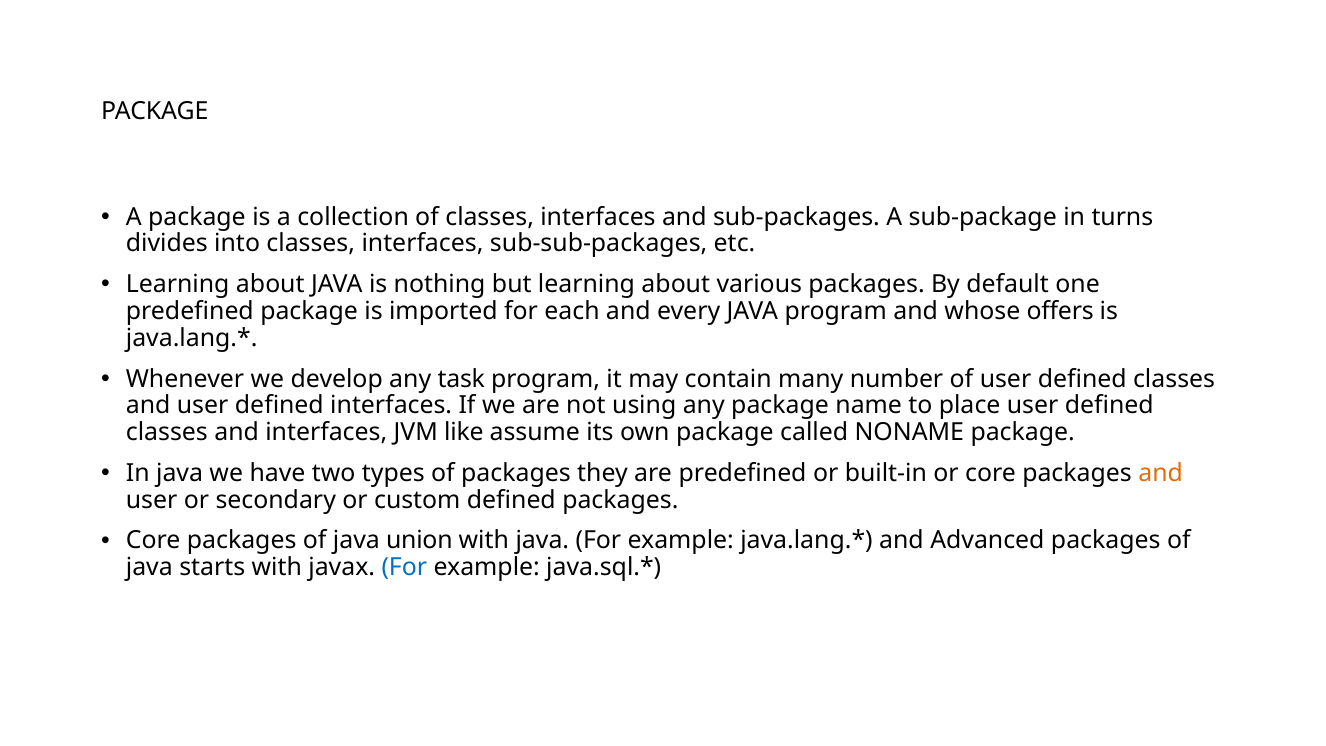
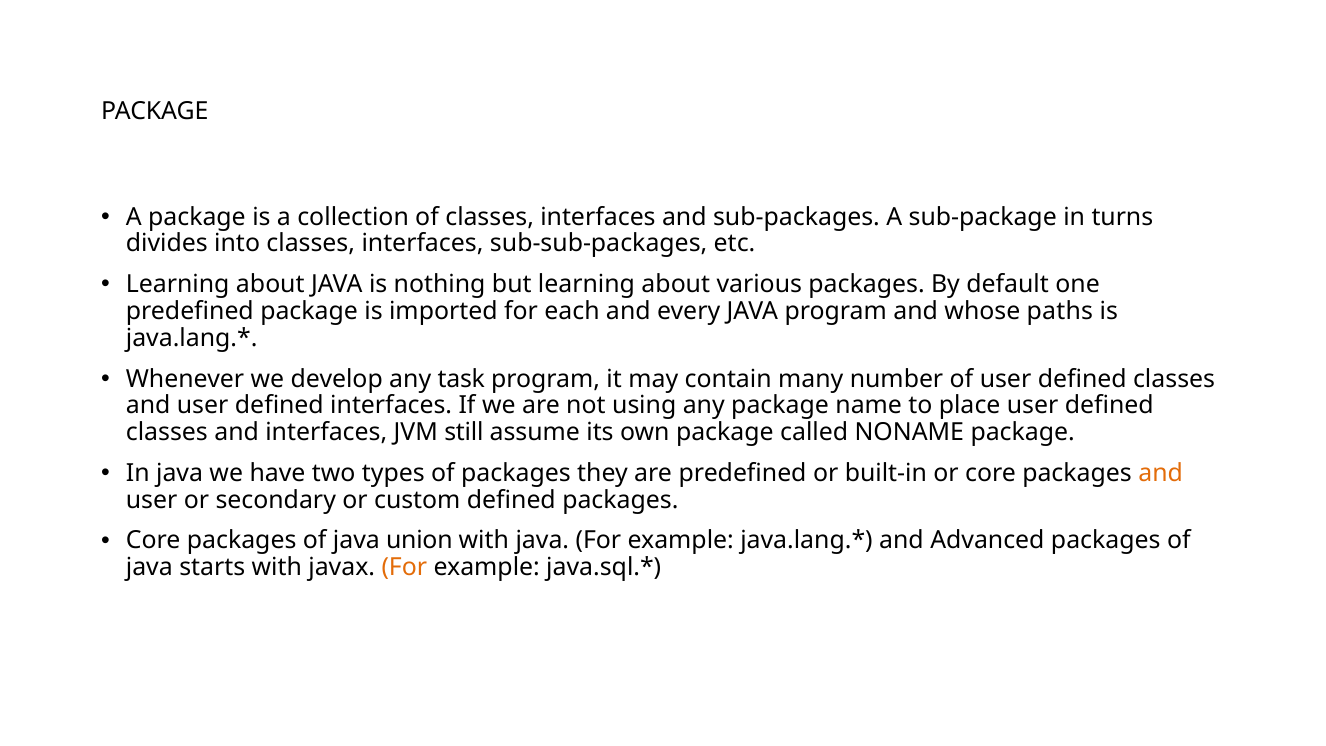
offers: offers -> paths
like: like -> still
For at (404, 568) colour: blue -> orange
